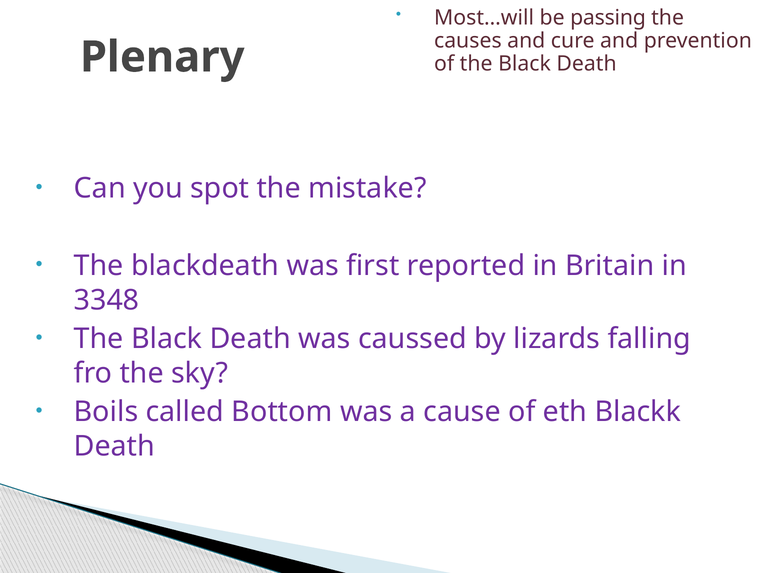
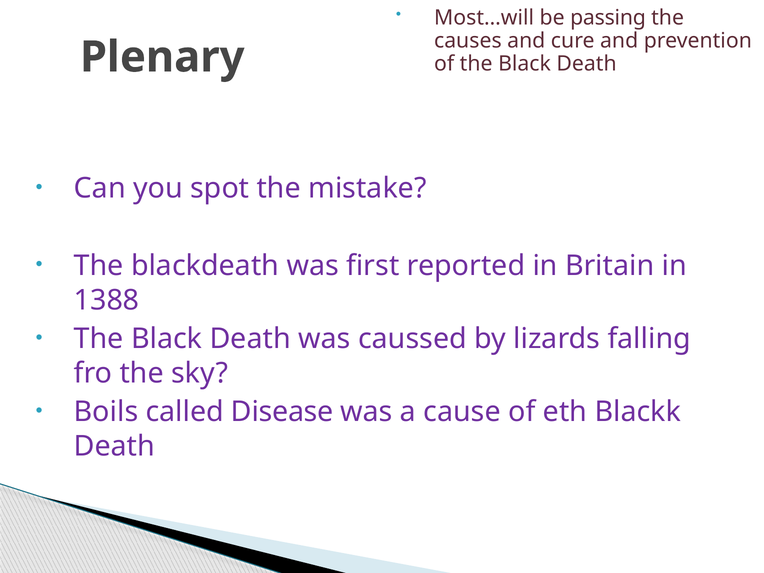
3348: 3348 -> 1388
Bottom: Bottom -> Disease
